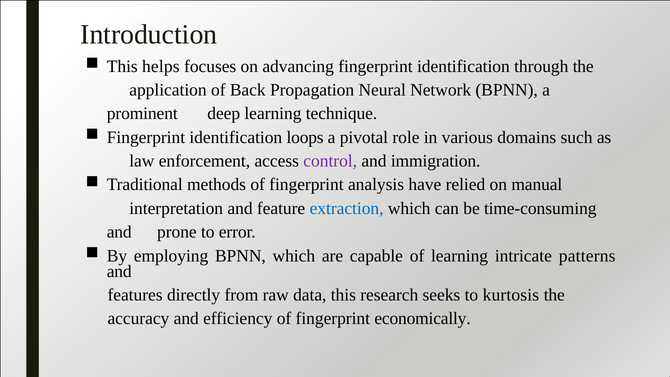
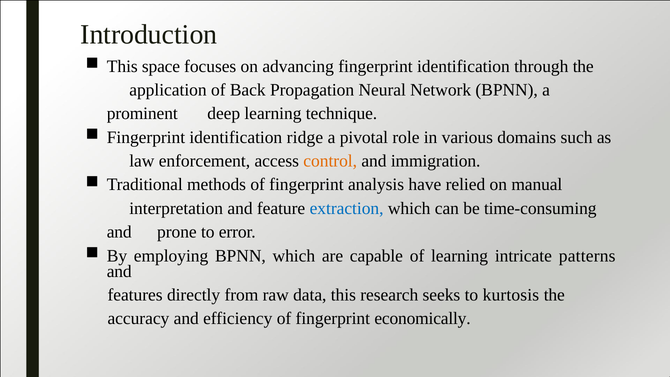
helps: helps -> space
loops: loops -> ridge
control colour: purple -> orange
